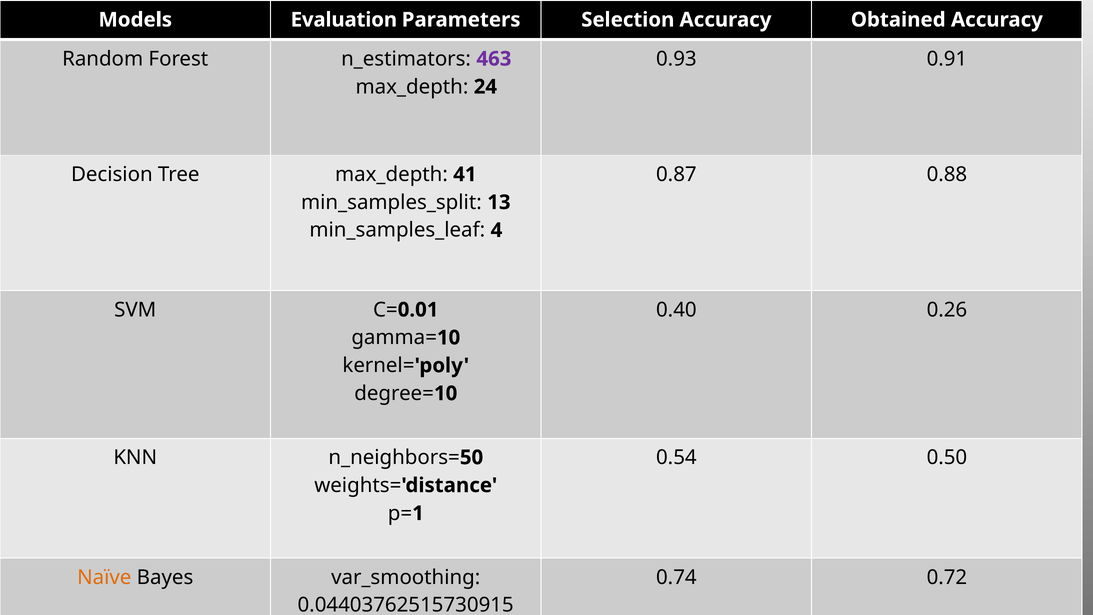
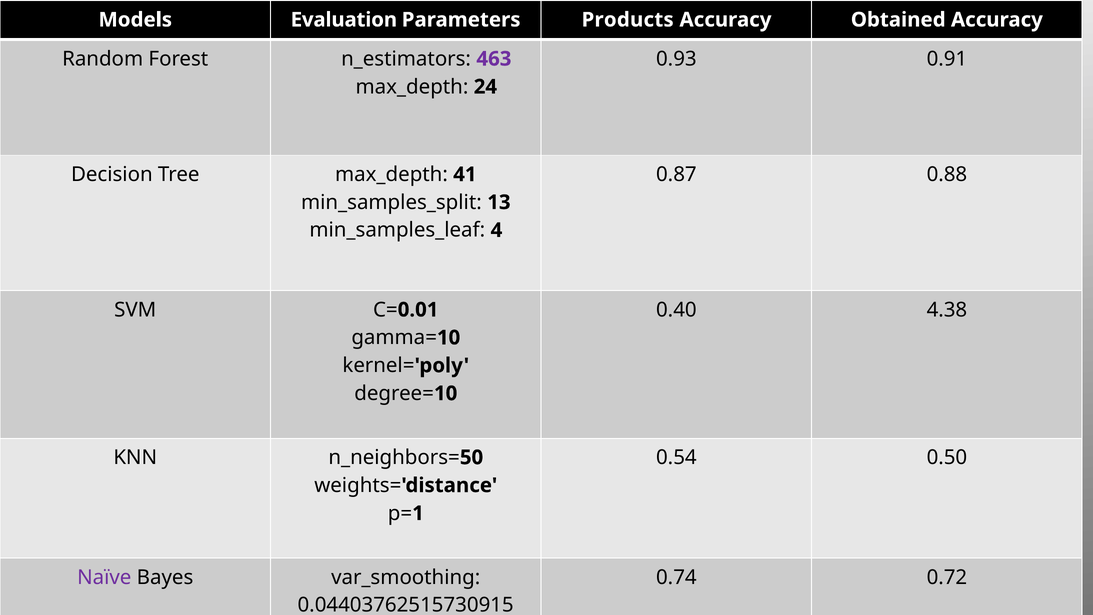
Selection: Selection -> Products
0.26: 0.26 -> 4.38
Naïve colour: orange -> purple
